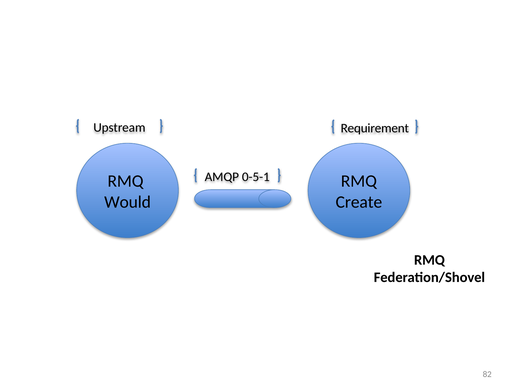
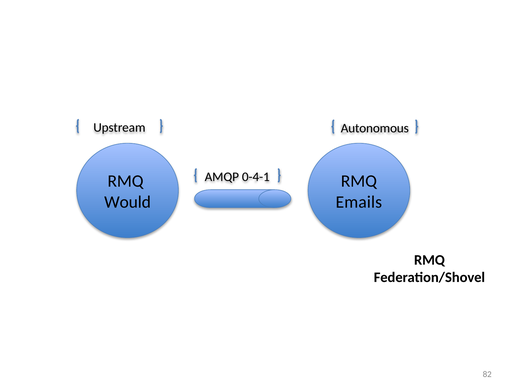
Requirement: Requirement -> Autonomous
0-5-1: 0-5-1 -> 0-4-1
Create: Create -> Emails
